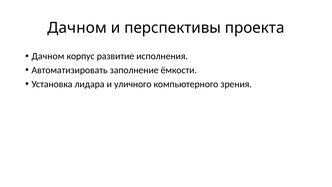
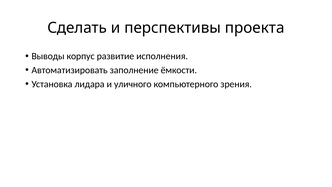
Дачном at (77, 28): Дачном -> Сделать
Дачном at (48, 56): Дачном -> Выводы
